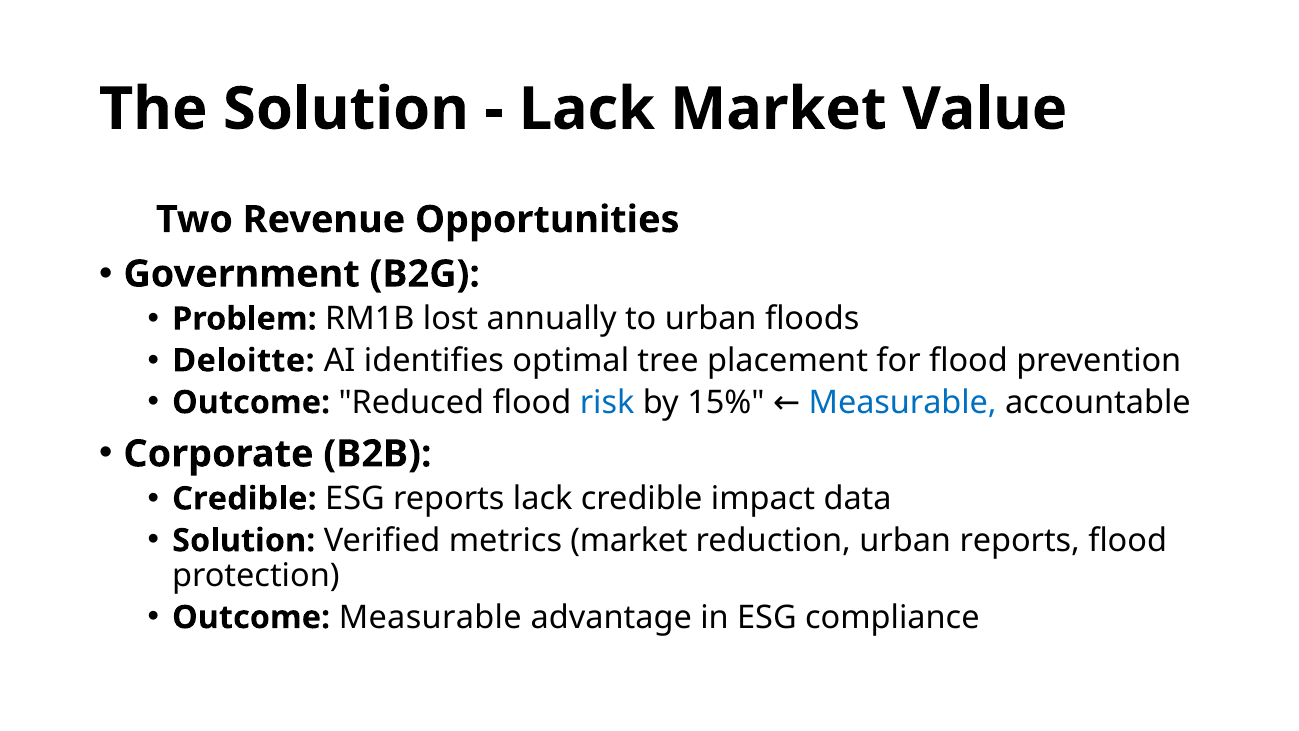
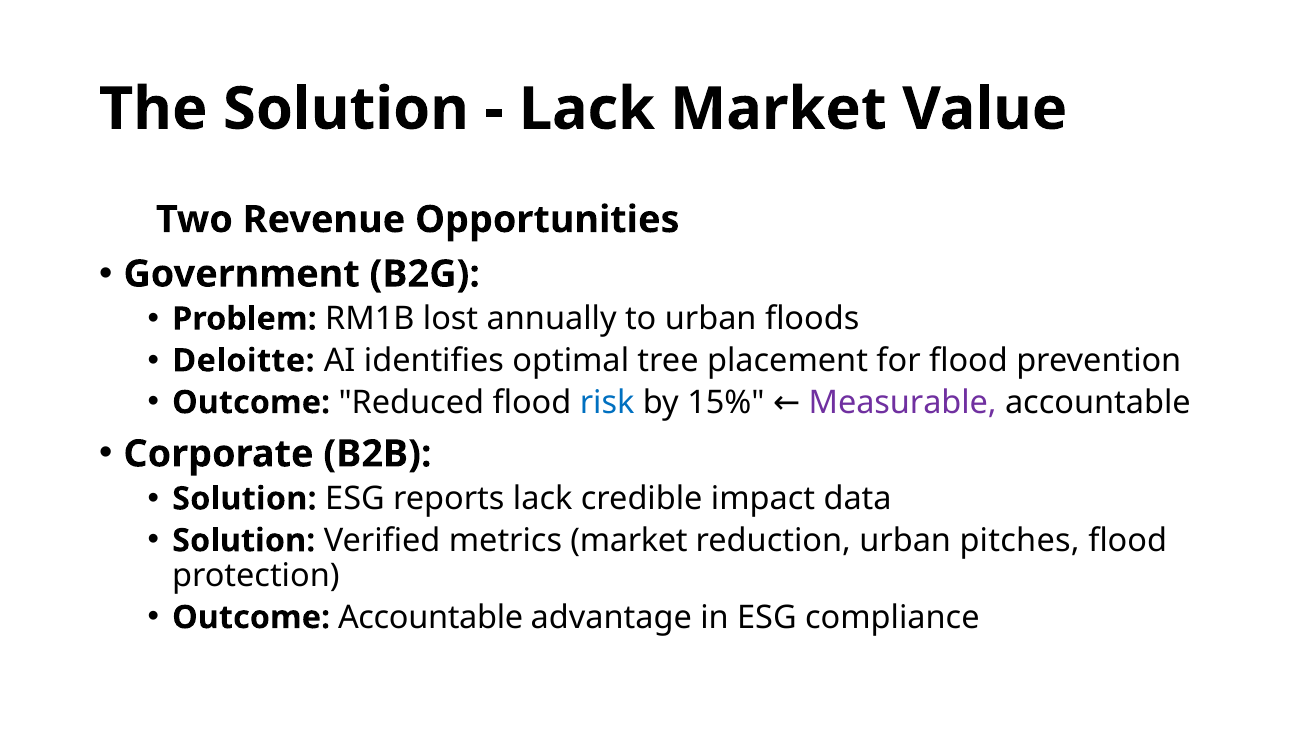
Measurable at (903, 402) colour: blue -> purple
Credible at (244, 499): Credible -> Solution
urban reports: reports -> pitches
Outcome Measurable: Measurable -> Accountable
